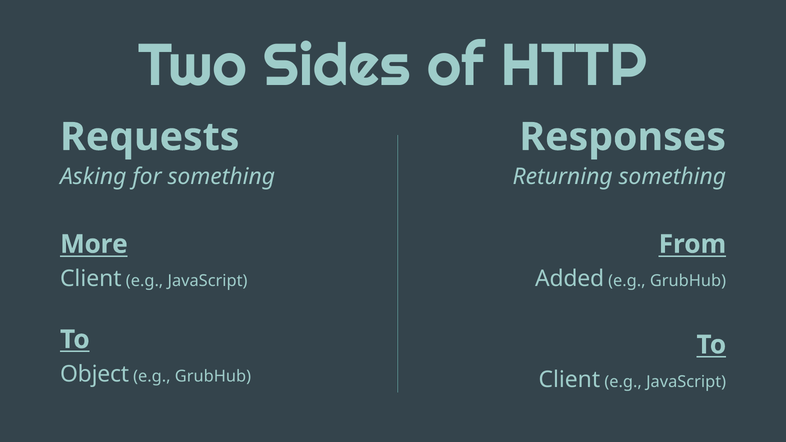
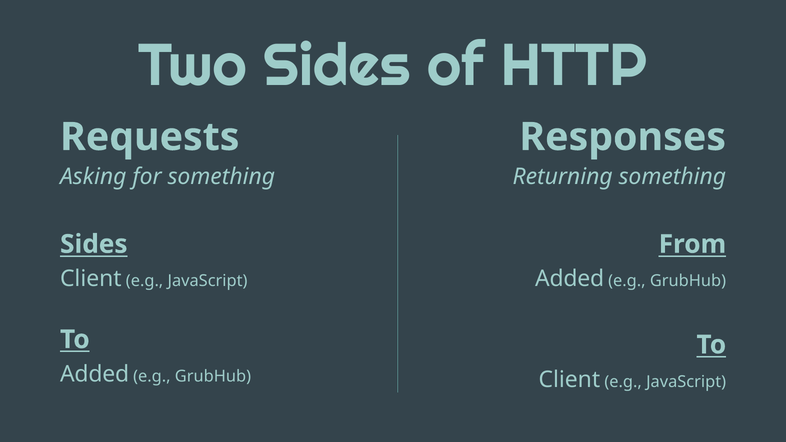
More at (94, 244): More -> Sides
Object at (95, 374): Object -> Added
